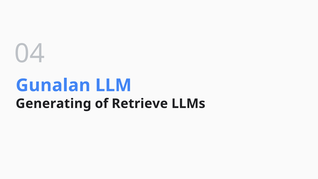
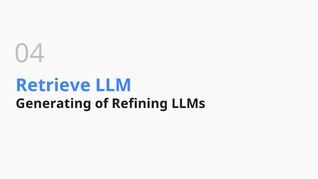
Gunalan: Gunalan -> Retrieve
Retrieve: Retrieve -> Refining
